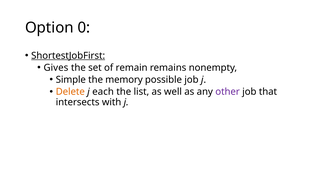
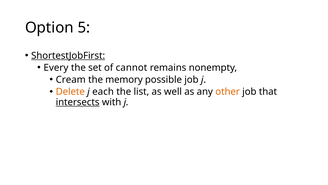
0: 0 -> 5
Gives: Gives -> Every
remain: remain -> cannot
Simple: Simple -> Cream
other colour: purple -> orange
intersects underline: none -> present
